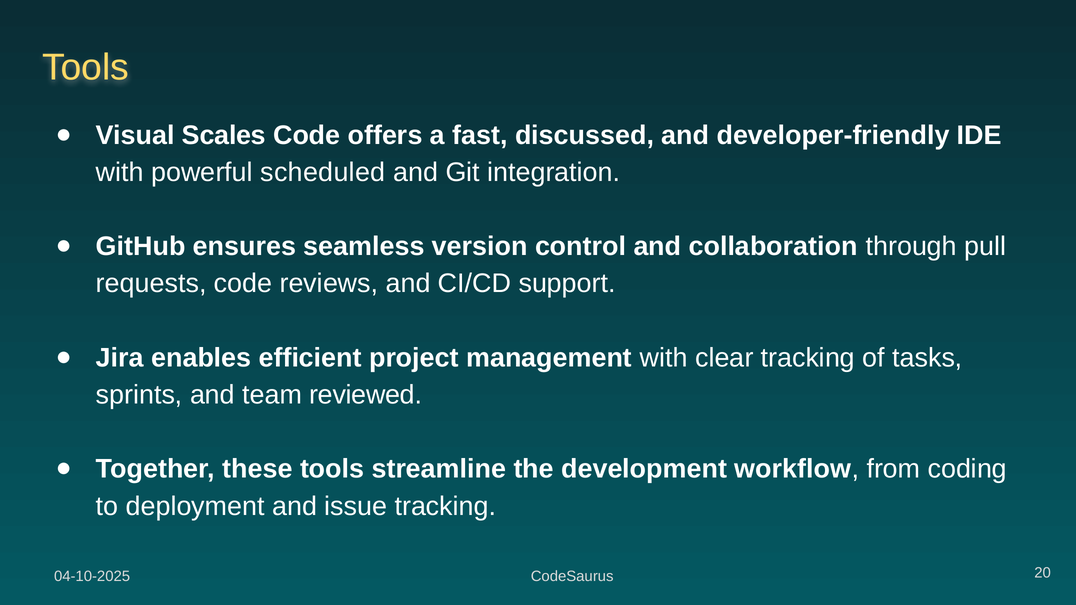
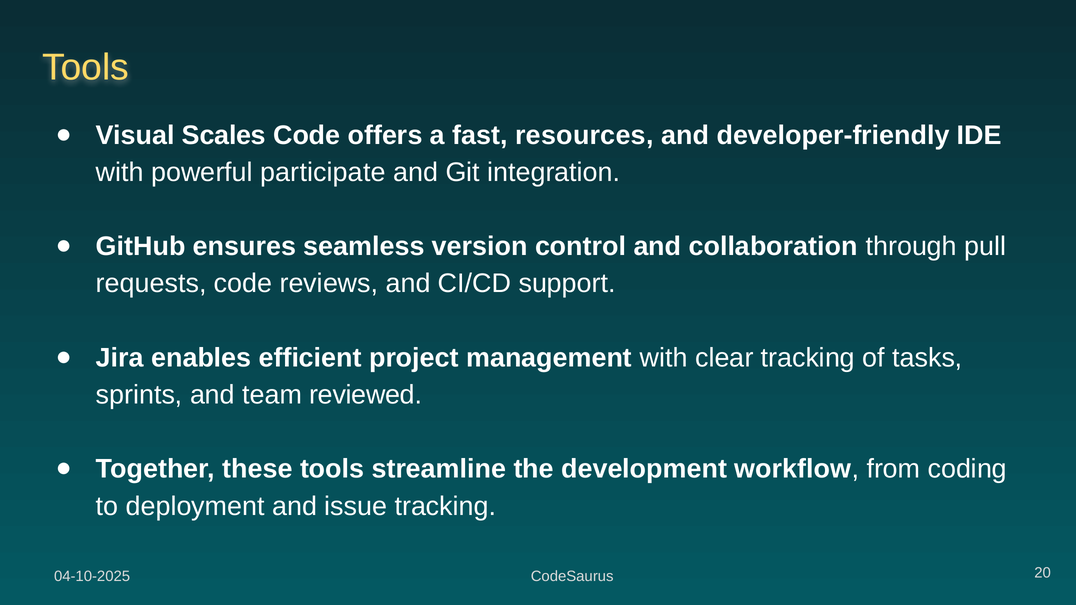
discussed: discussed -> resources
scheduled: scheduled -> participate
